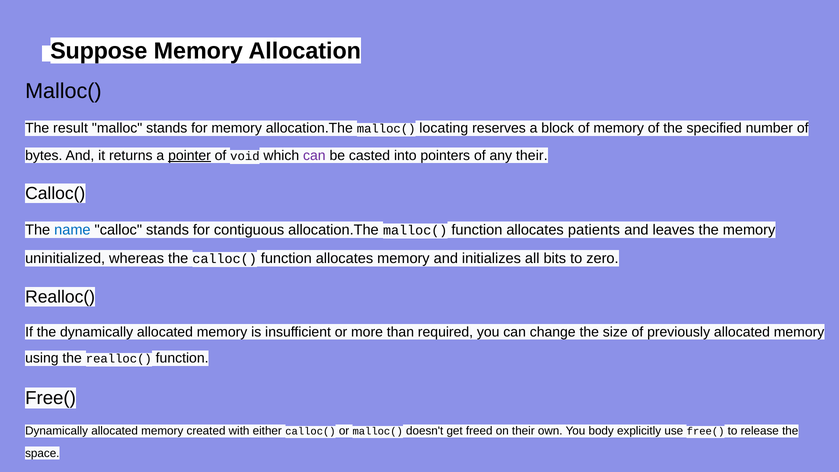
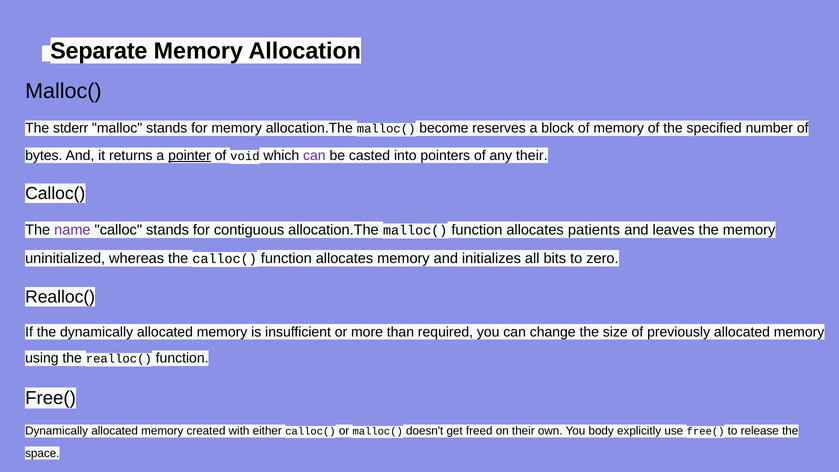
Suppose: Suppose -> Separate
result: result -> stderr
locating: locating -> become
name colour: blue -> purple
